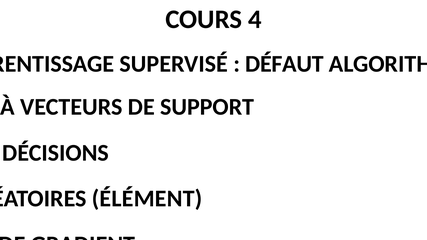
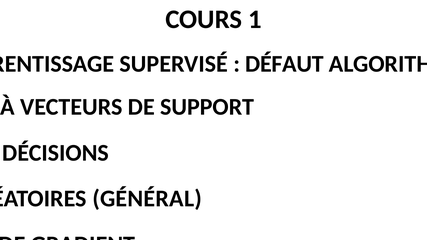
COURS 4: 4 -> 1
ÉLÉMENT: ÉLÉMENT -> GÉNÉRAL
